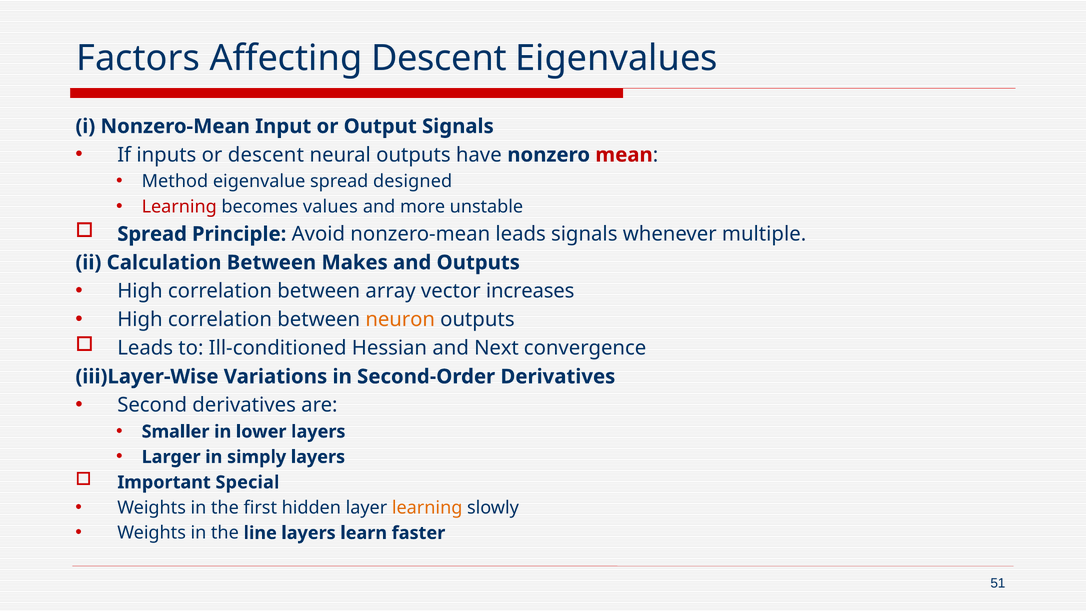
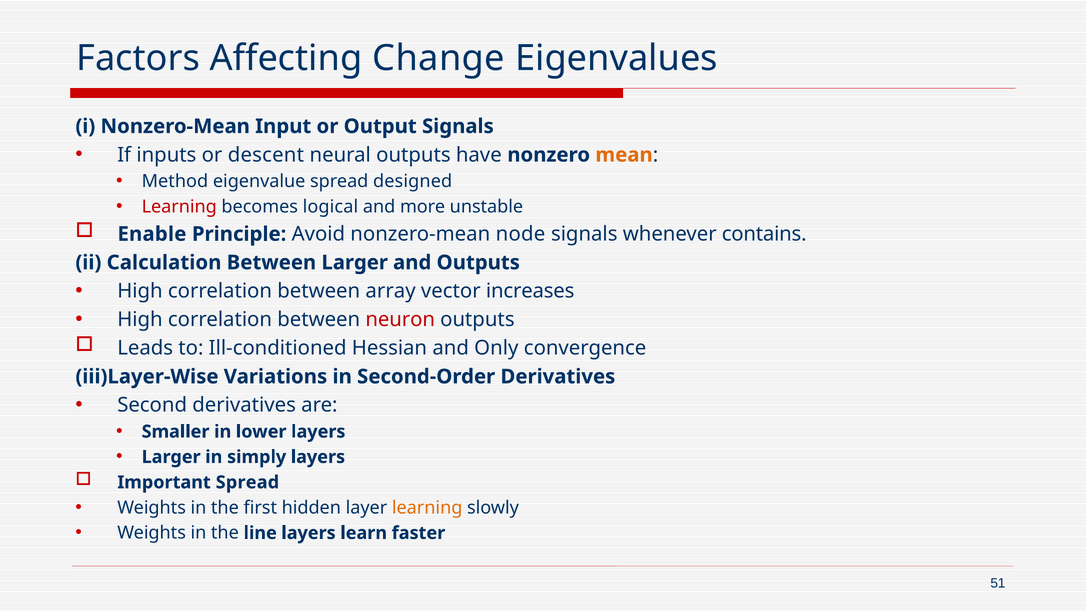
Affecting Descent: Descent -> Change
mean colour: red -> orange
values: values -> logical
Spread at (152, 234): Spread -> Enable
nonzero-mean leads: leads -> node
multiple: multiple -> contains
Between Makes: Makes -> Larger
neuron colour: orange -> red
Next: Next -> Only
Important Special: Special -> Spread
